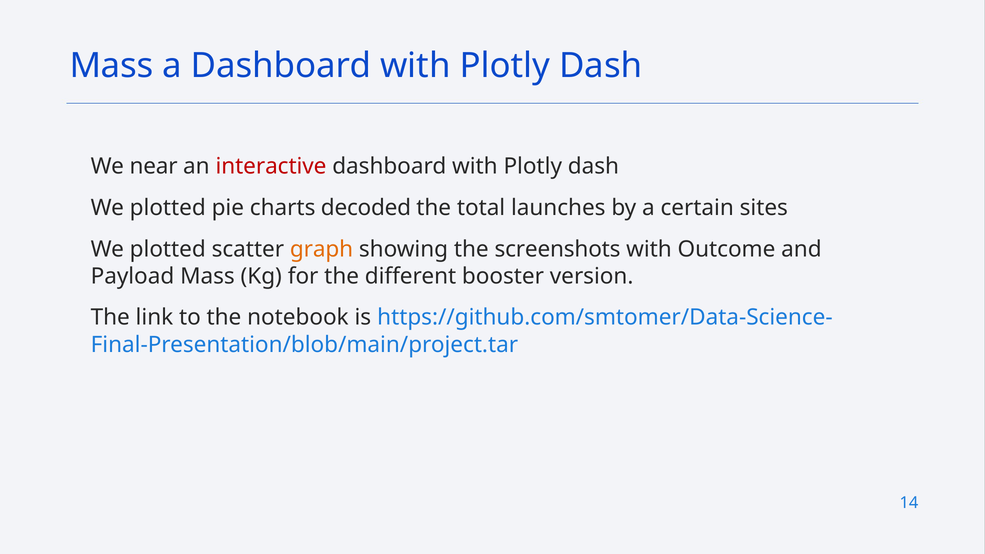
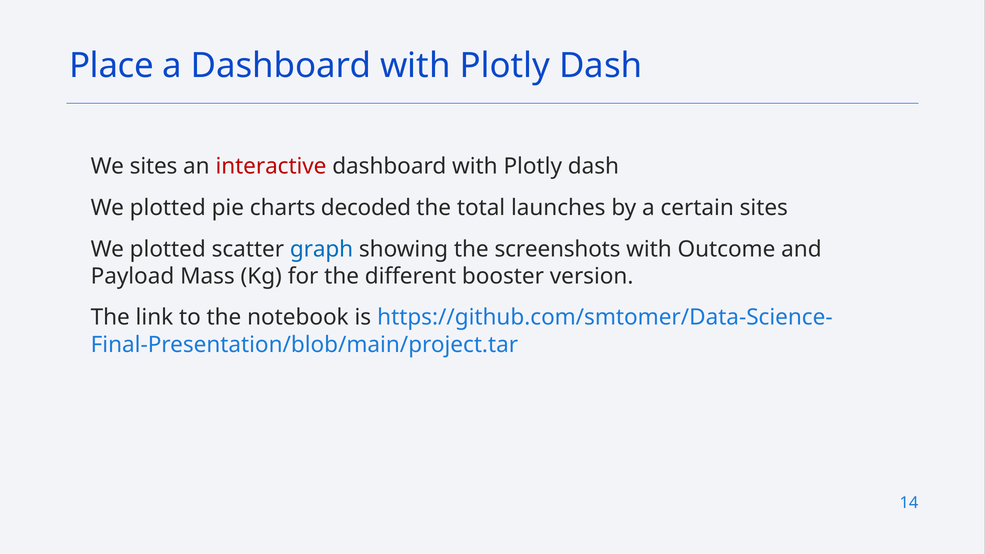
Mass at (111, 66): Mass -> Place
We near: near -> sites
graph colour: orange -> blue
